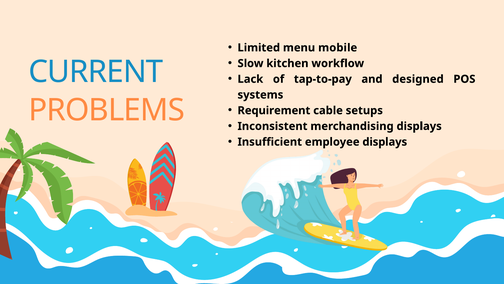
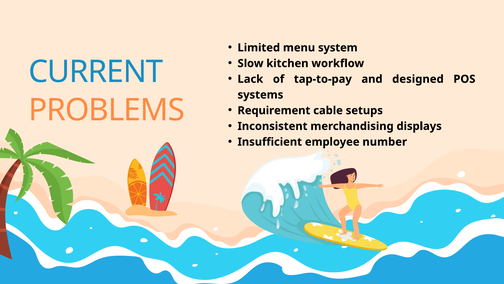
mobile: mobile -> system
employee displays: displays -> number
